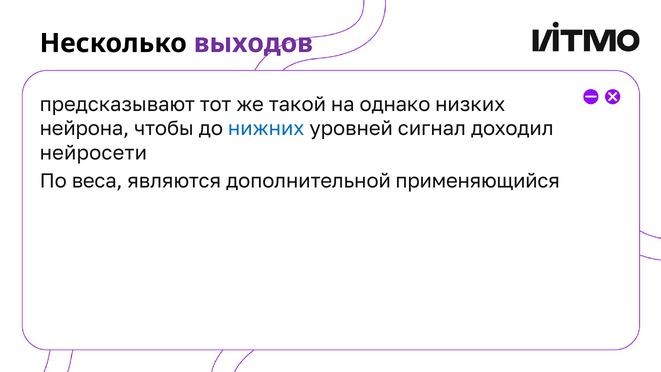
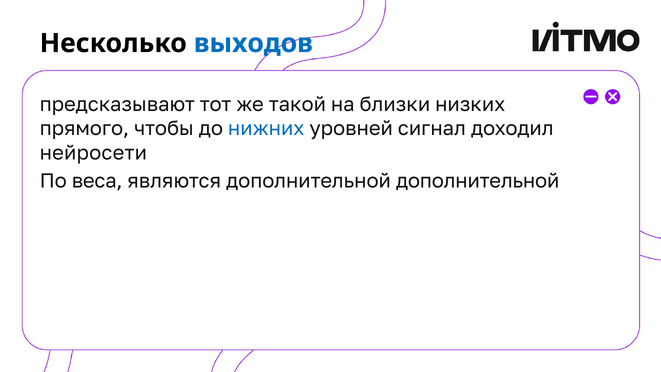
выходов colour: purple -> blue
однако: однако -> близки
нейрона: нейрона -> прямого
дополнительной применяющийся: применяющийся -> дополнительной
